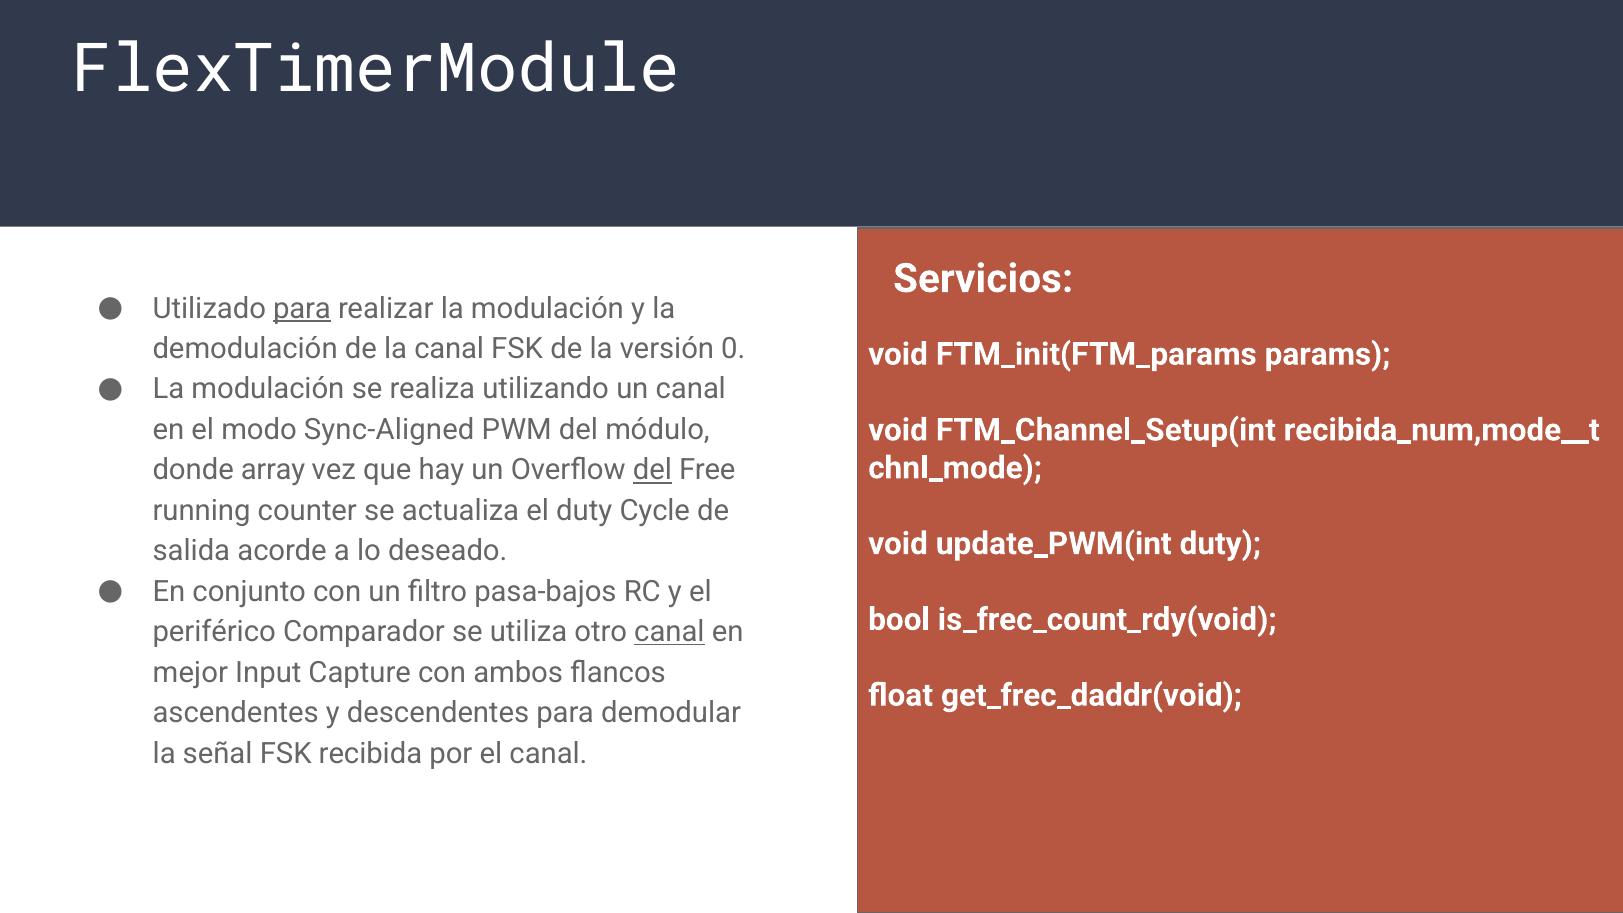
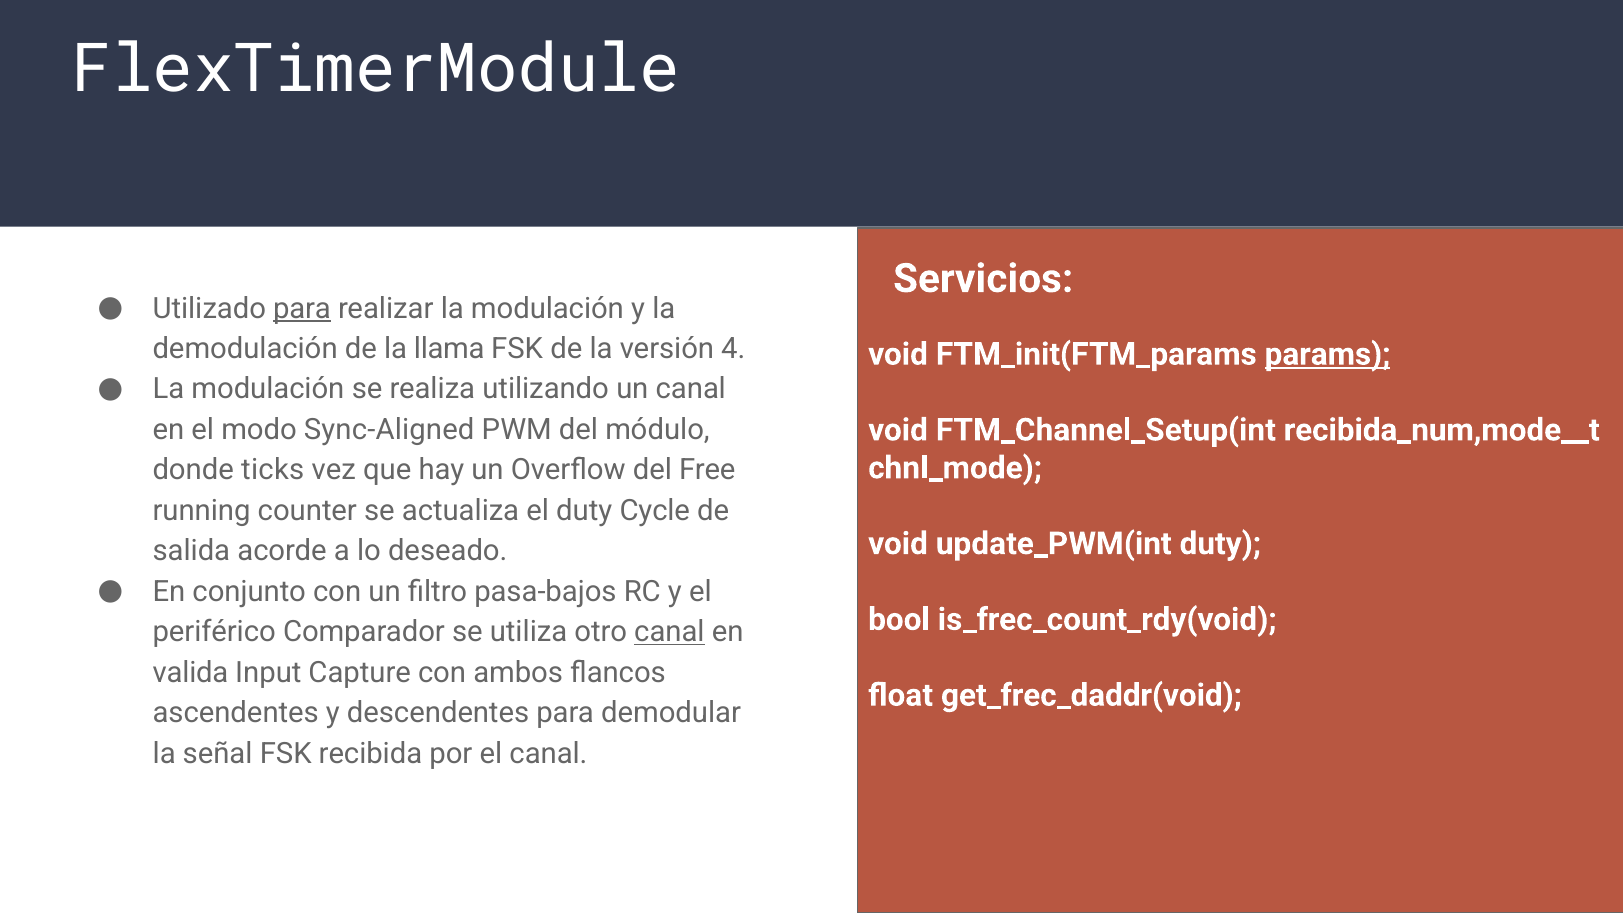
la canal: canal -> llama
0: 0 -> 4
params underline: none -> present
array: array -> ticks
del at (652, 470) underline: present -> none
mejor: mejor -> valida
